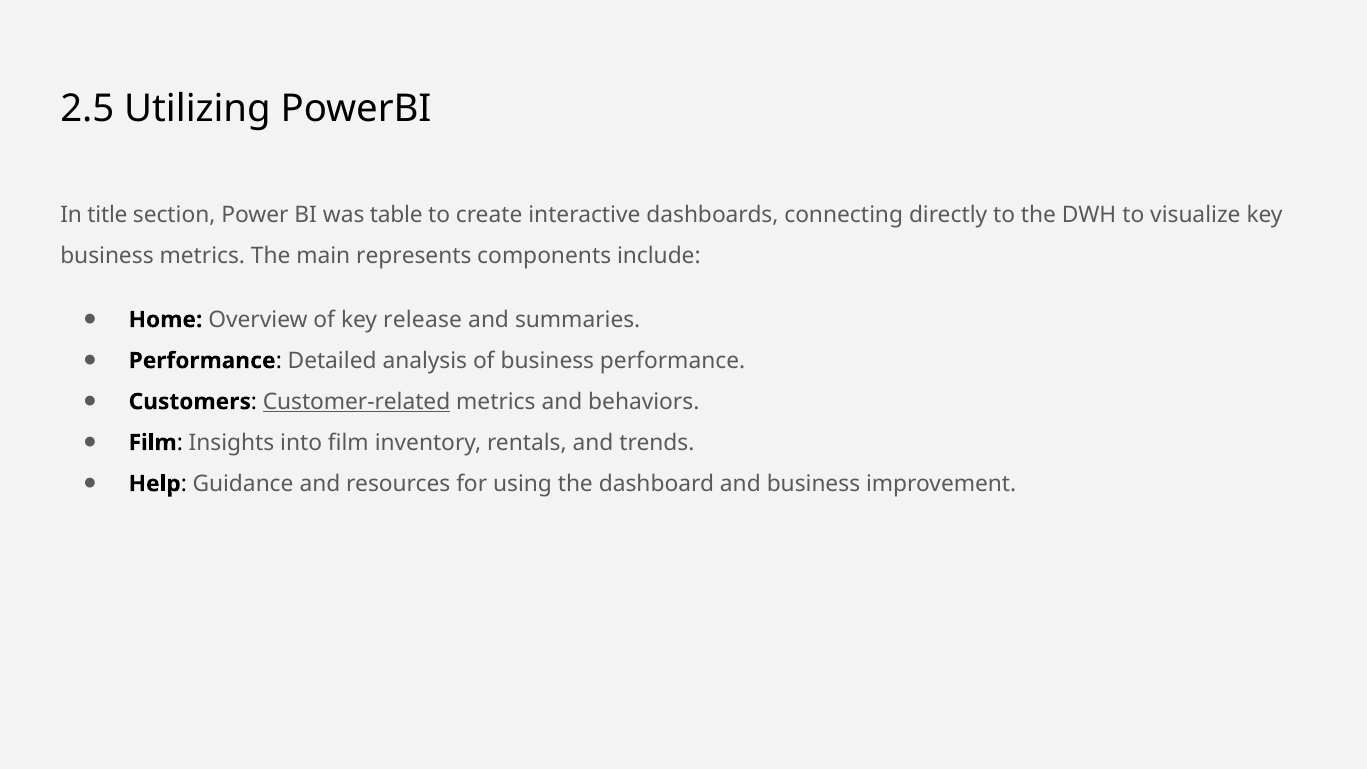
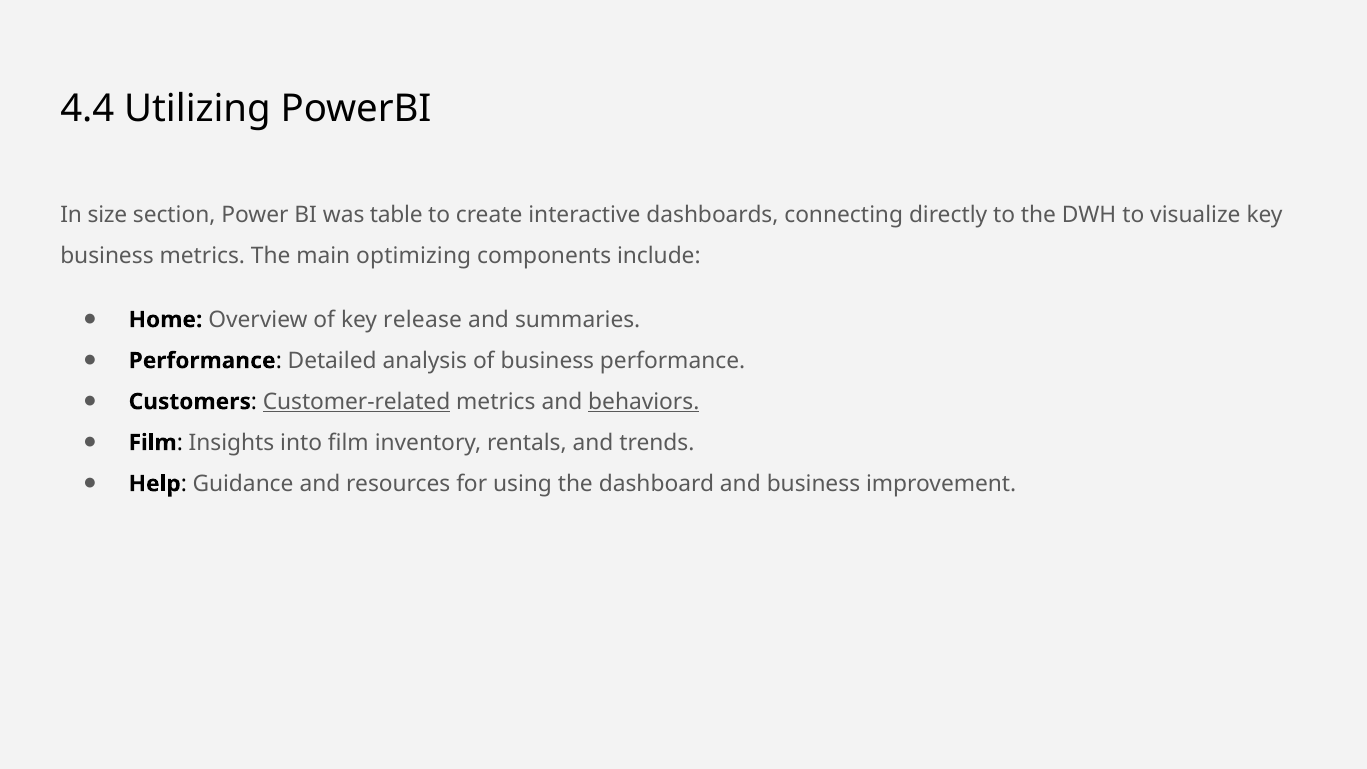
2.5: 2.5 -> 4.4
title: title -> size
represents: represents -> optimizing
behaviors underline: none -> present
